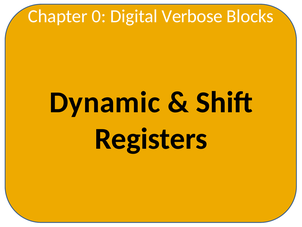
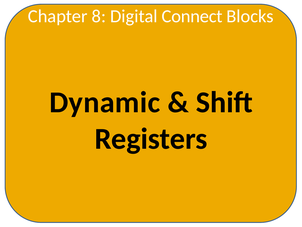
0: 0 -> 8
Verbose: Verbose -> Connect
